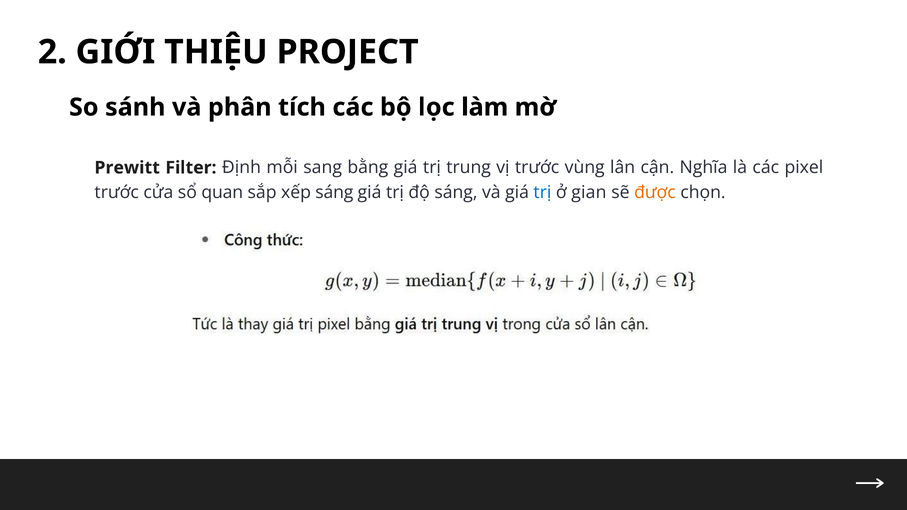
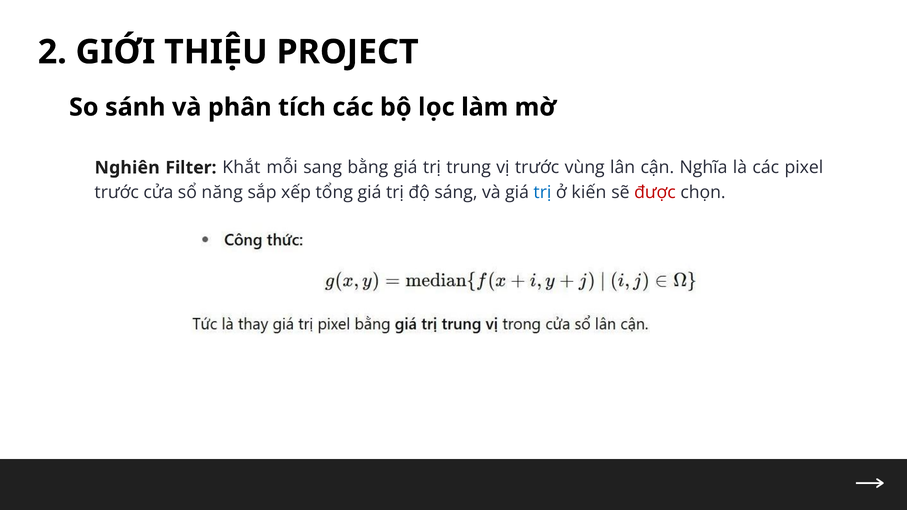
Prewitt: Prewitt -> Nghiên
Định: Định -> Khắt
quan: quan -> năng
xếp sáng: sáng -> tổng
gian: gian -> kiến
được colour: orange -> red
